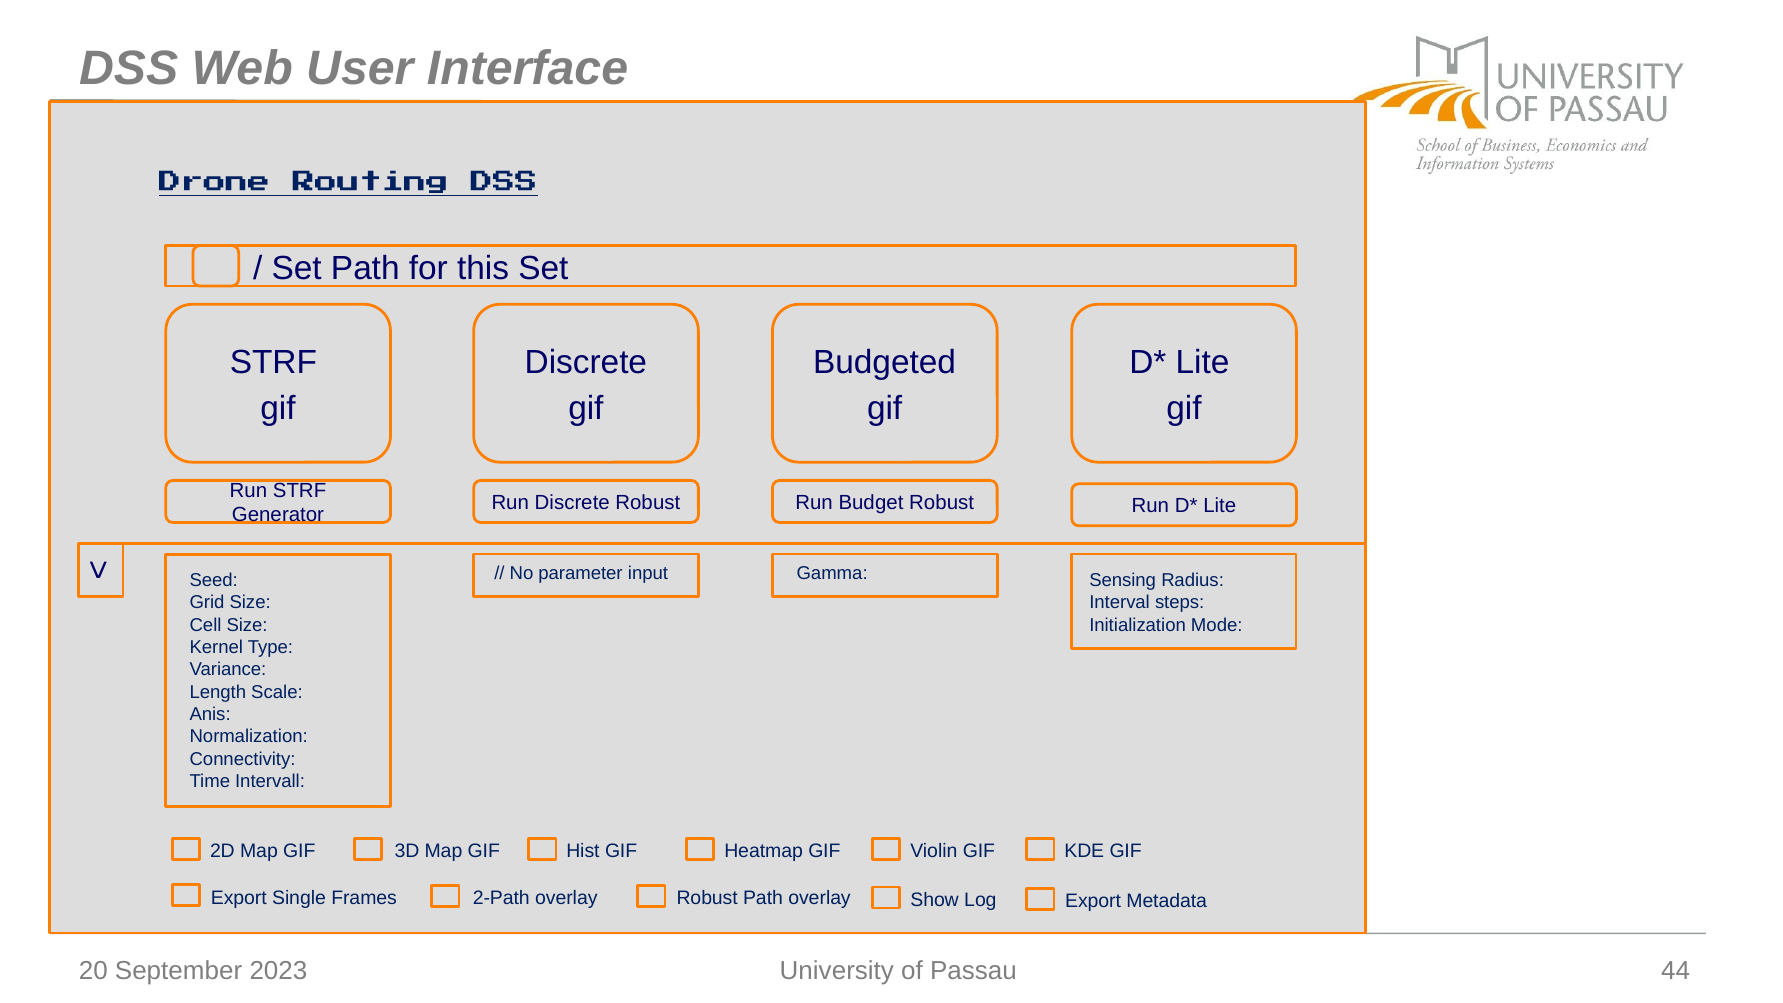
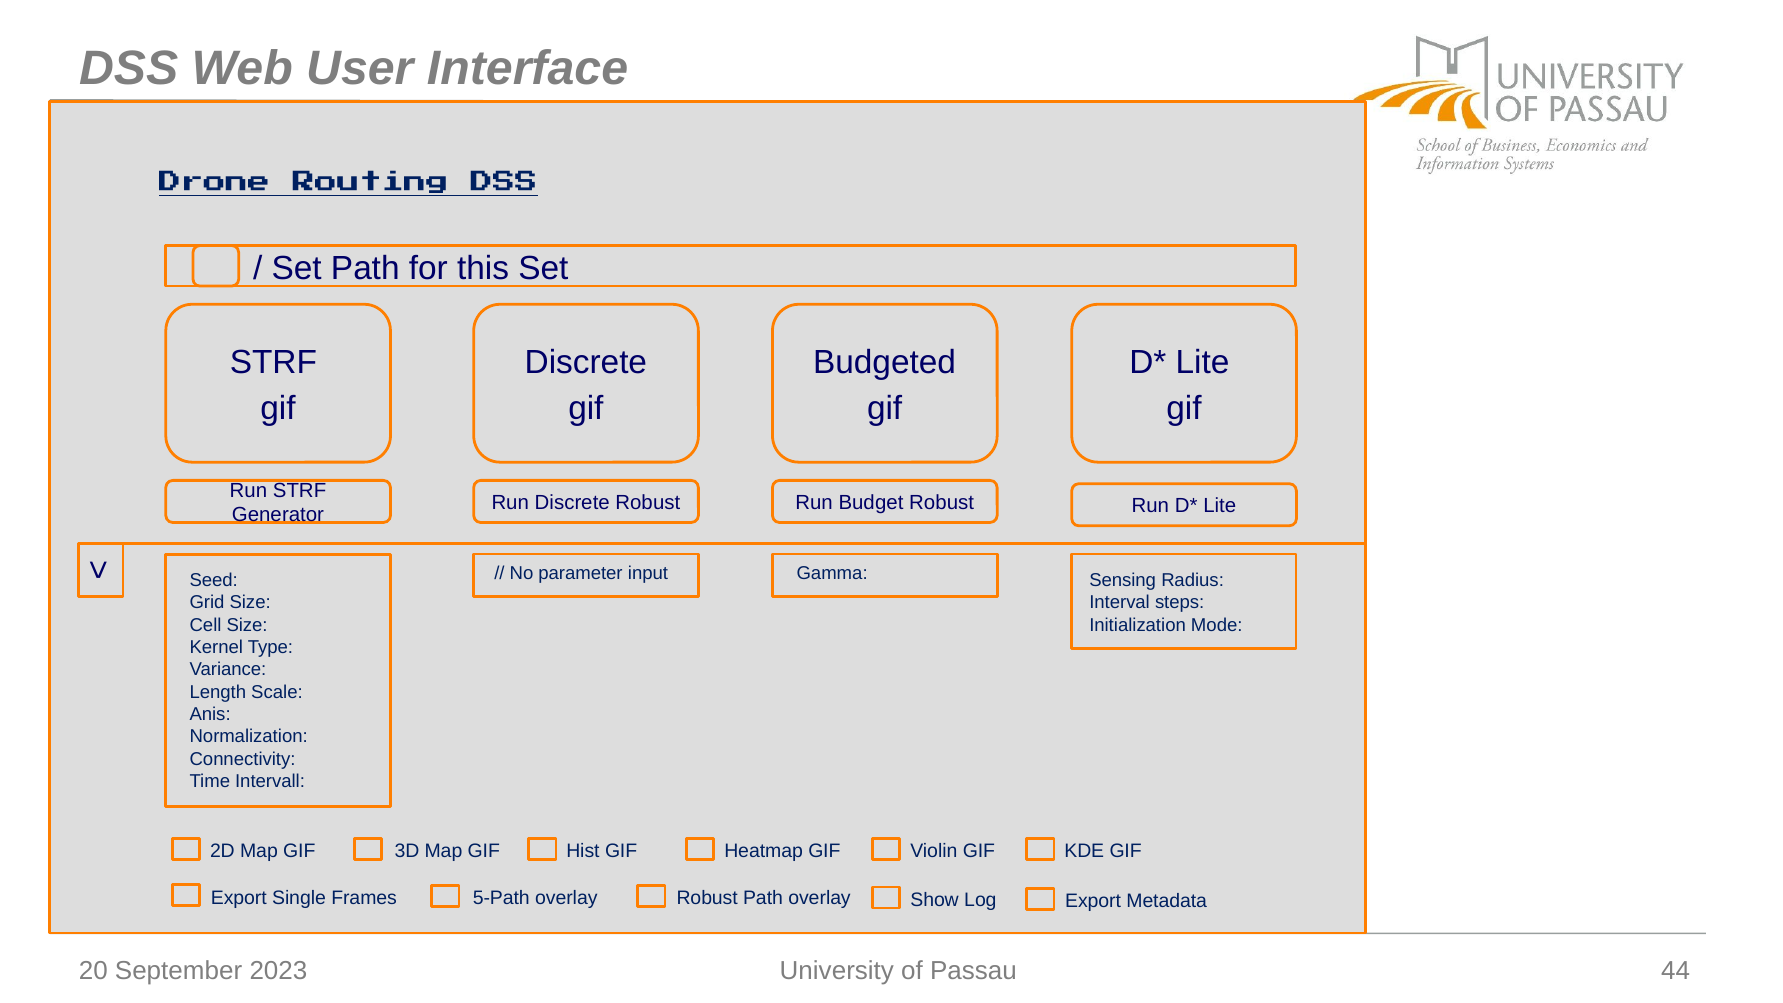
2-Path: 2-Path -> 5-Path
